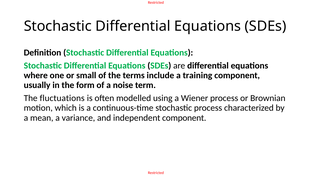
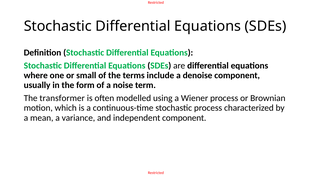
training: training -> denoise
fluctuations: fluctuations -> transformer
